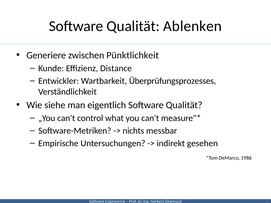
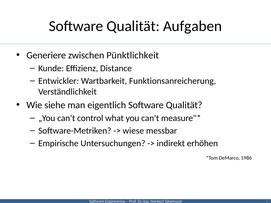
Ablenken: Ablenken -> Aufgaben
Überprüfungsprozesses: Überprüfungsprozesses -> Funktionsanreicherung
nichts: nichts -> wiese
gesehen: gesehen -> erhöhen
